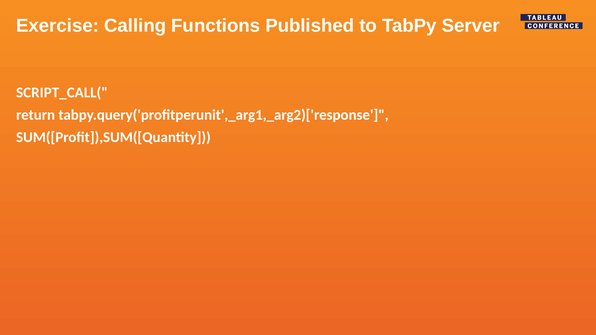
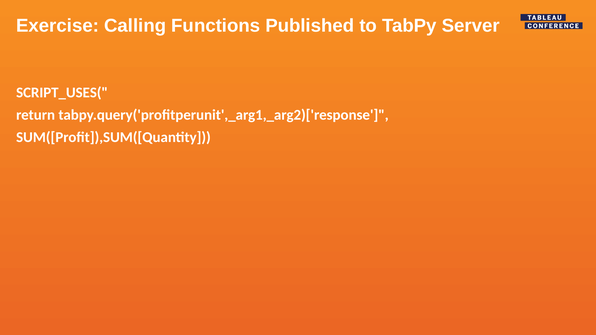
SCRIPT_CALL(: SCRIPT_CALL( -> SCRIPT_USES(
